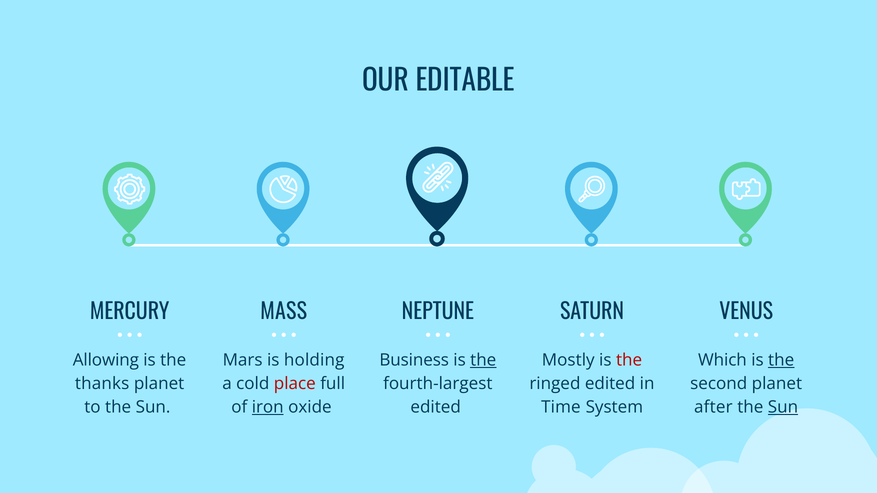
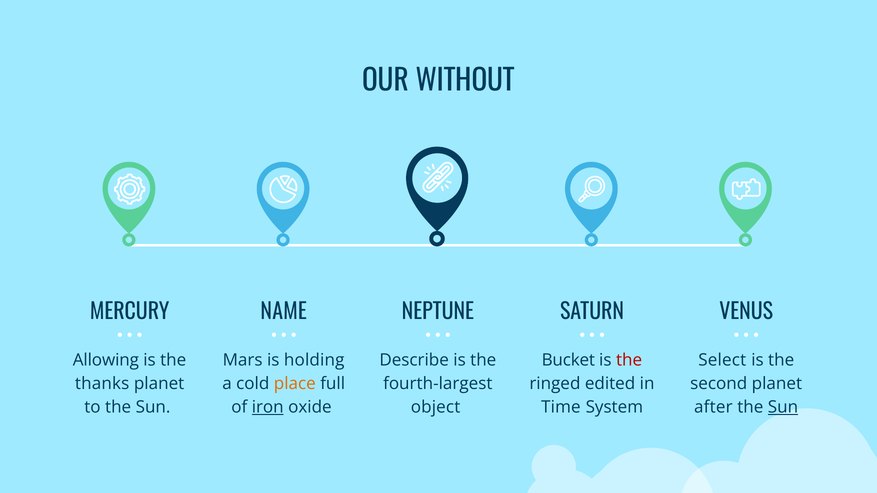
EDITABLE: EDITABLE -> WITHOUT
MASS: MASS -> NAME
Business: Business -> Describe
the at (483, 361) underline: present -> none
Mostly: Mostly -> Bucket
Which: Which -> Select
the at (781, 361) underline: present -> none
place colour: red -> orange
edited at (436, 408): edited -> object
